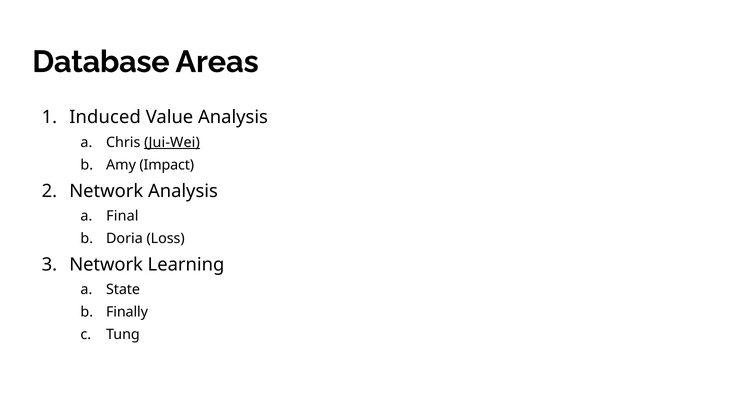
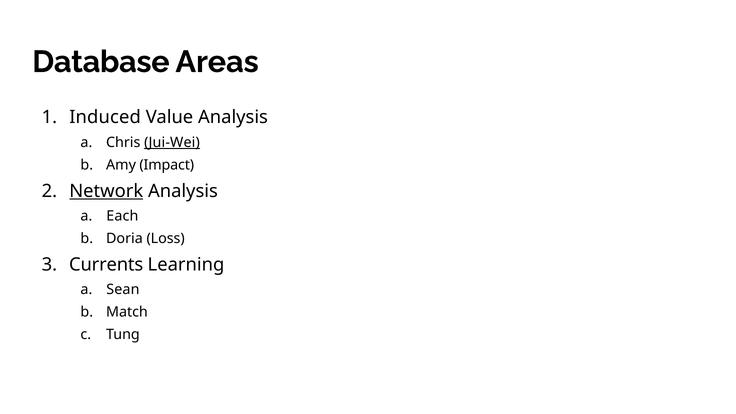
Network at (106, 191) underline: none -> present
Final: Final -> Each
Network at (106, 265): Network -> Currents
State: State -> Sean
Finally: Finally -> Match
